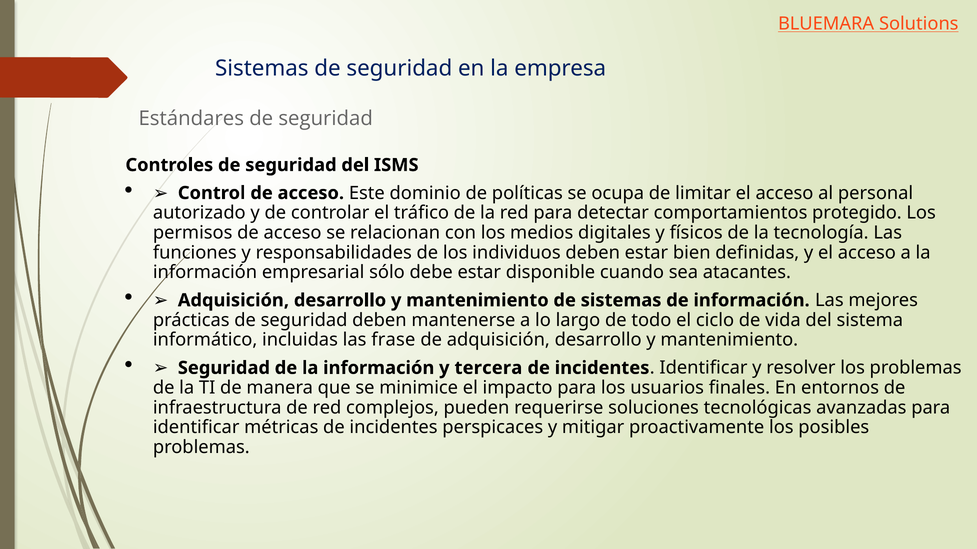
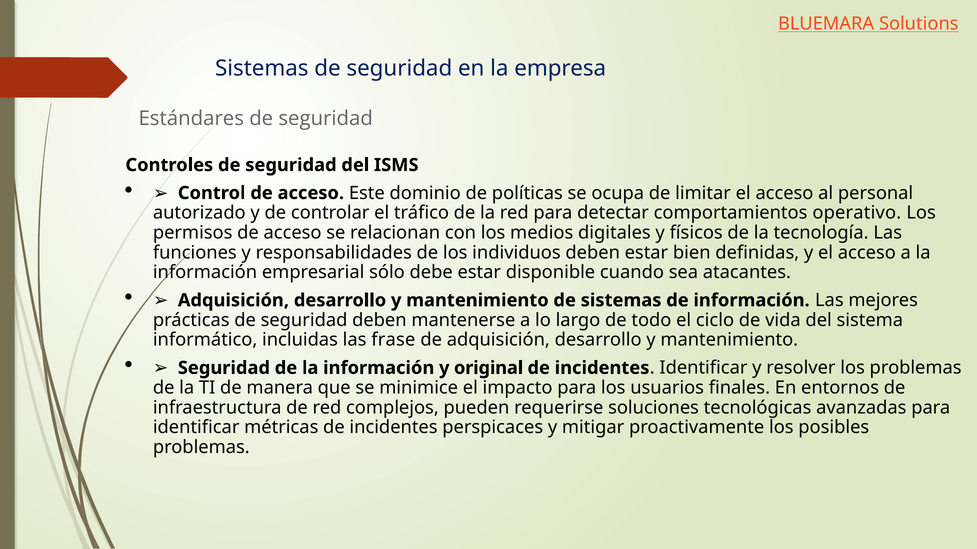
protegido: protegido -> operativo
tercera: tercera -> original
